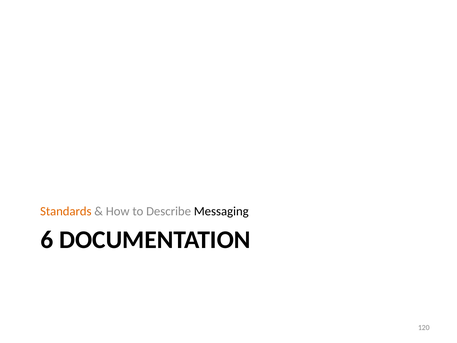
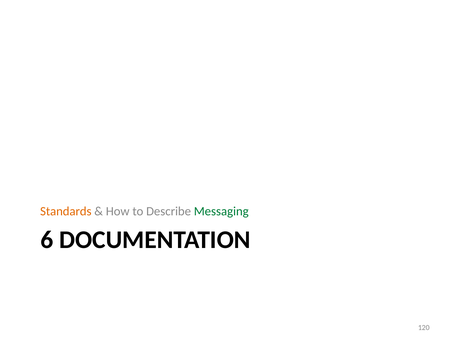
Messaging colour: black -> green
